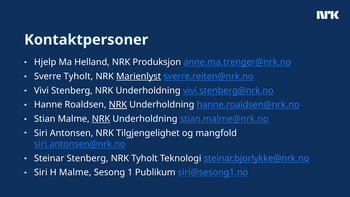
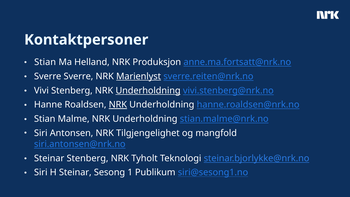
Hjelp at (45, 62): Hjelp -> Stian
anne.ma.trenger@nrk.no: anne.ma.trenger@nrk.no -> anne.ma.fortsatt@nrk.no
Sverre Tyholt: Tyholt -> Sverre
Underholdning at (148, 90) underline: none -> present
NRK at (101, 119) underline: present -> none
H Malme: Malme -> Steinar
